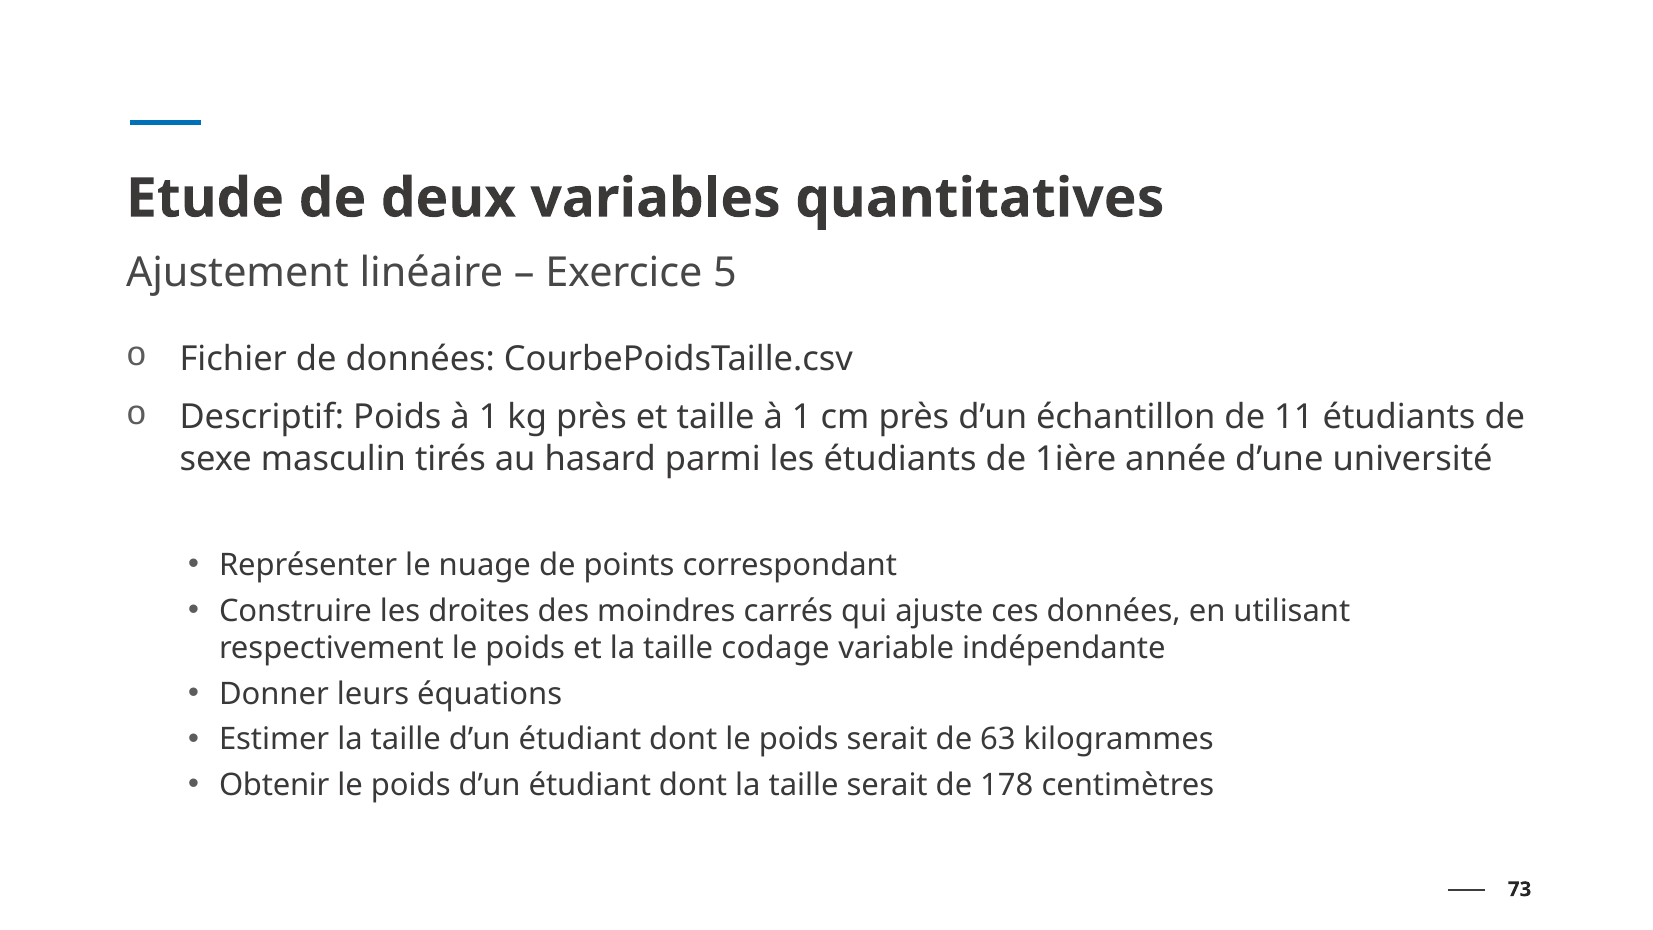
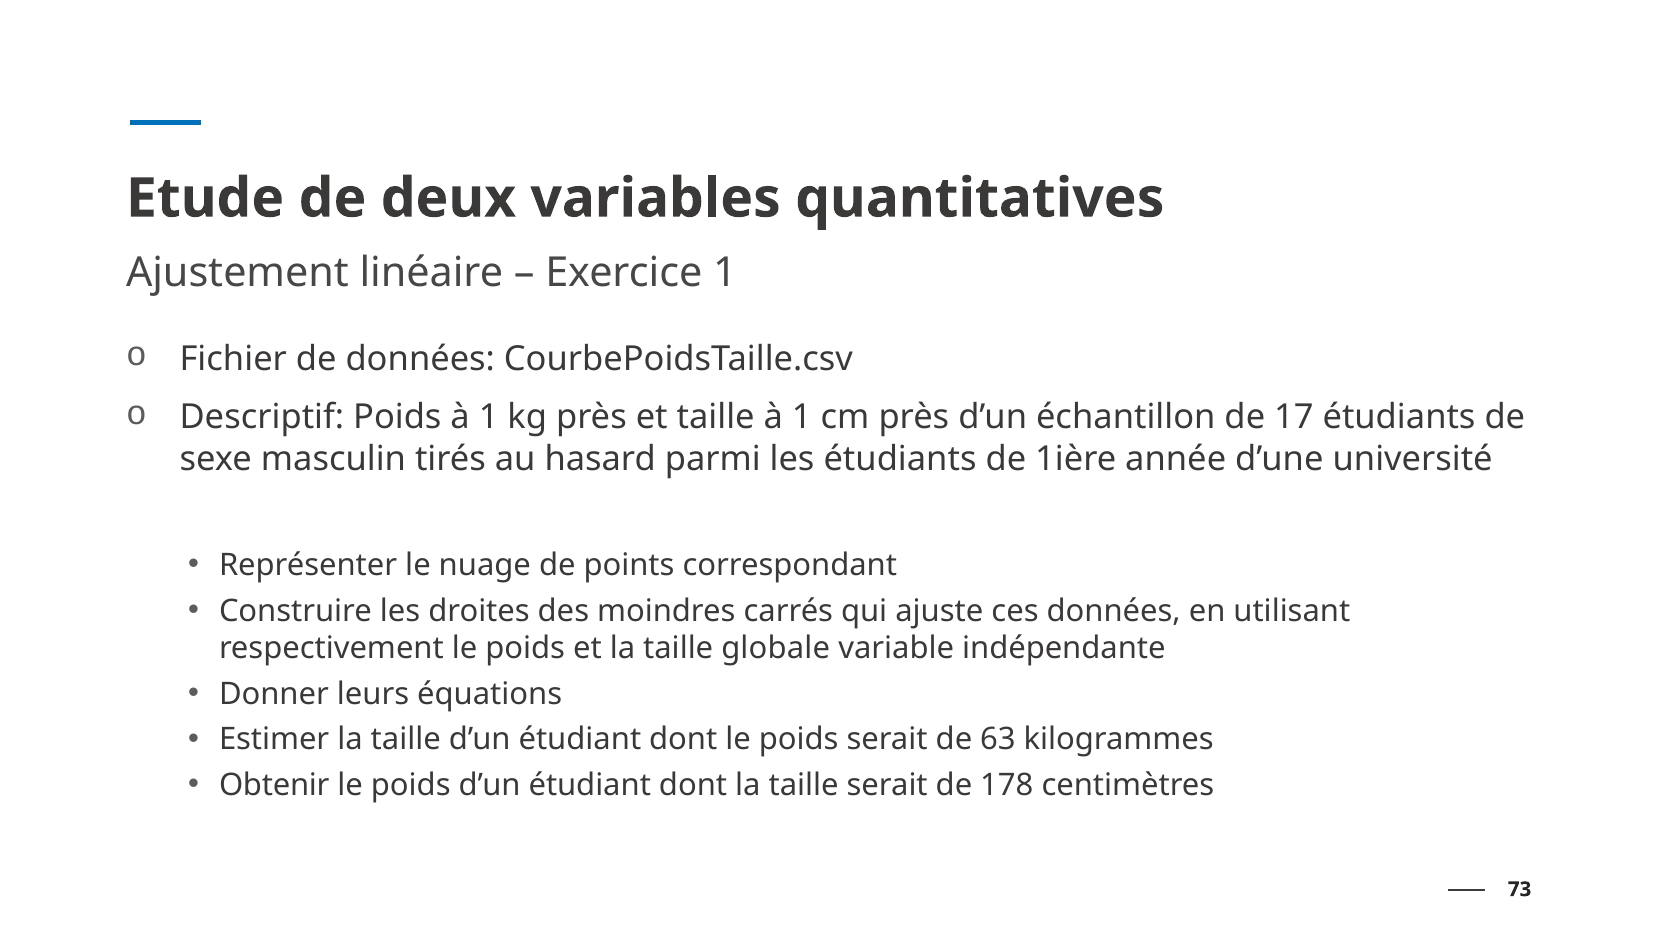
Exercice 5: 5 -> 1
11: 11 -> 17
codage: codage -> globale
